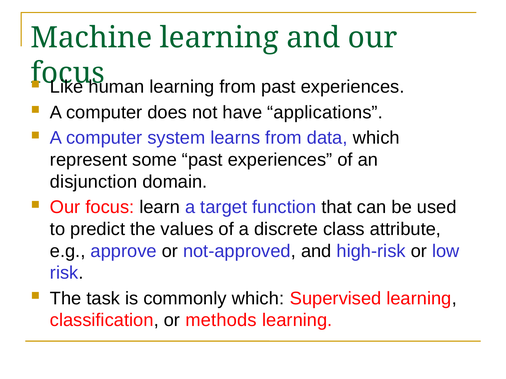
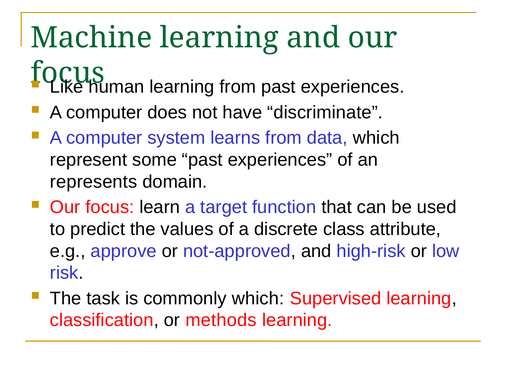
applications: applications -> discriminate
disjunction: disjunction -> represents
